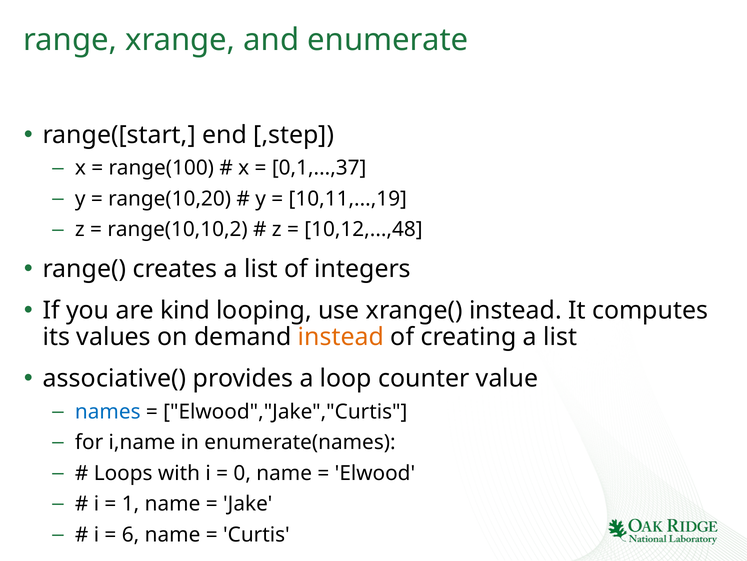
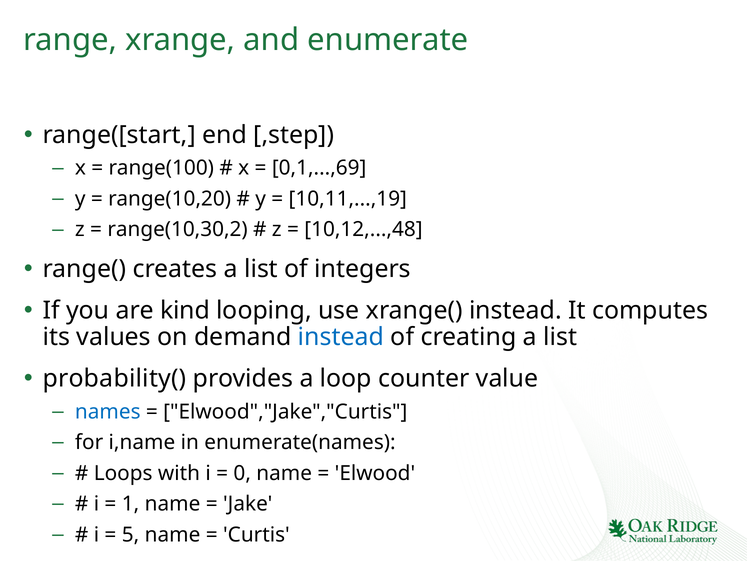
0,1,...,37: 0,1,...,37 -> 0,1,...,69
range(10,10,2: range(10,10,2 -> range(10,30,2
instead at (341, 337) colour: orange -> blue
associative(: associative( -> probability(
6: 6 -> 5
